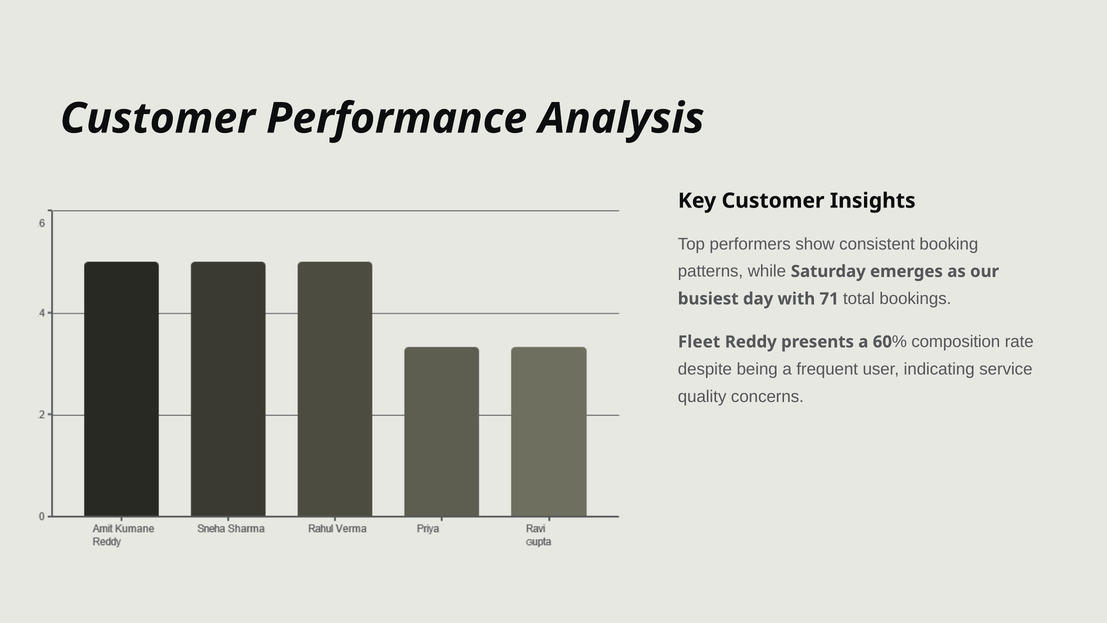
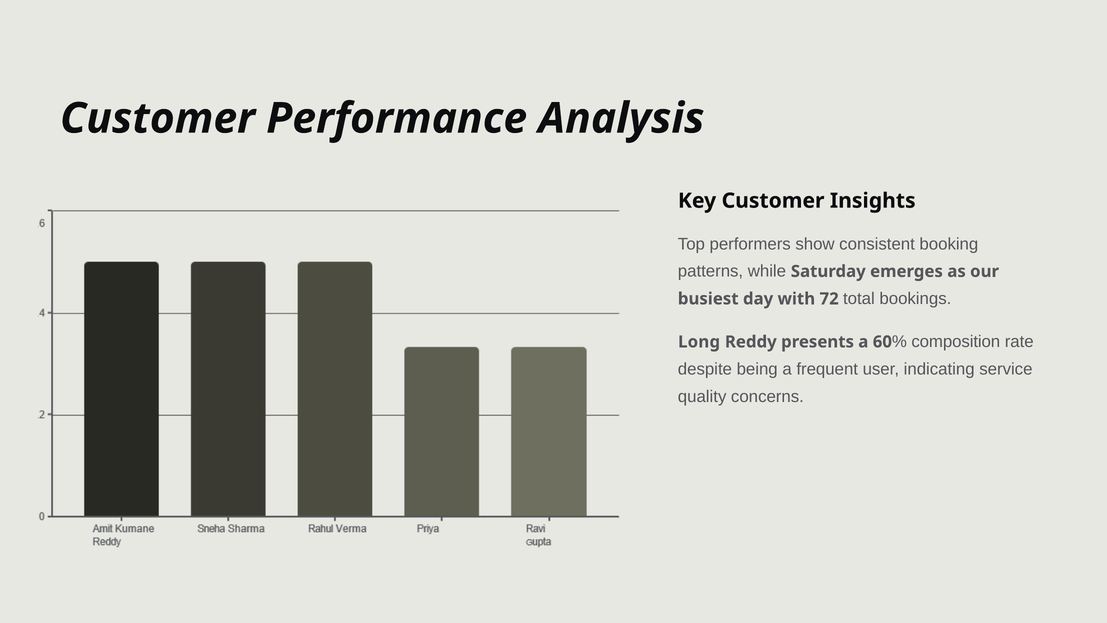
71: 71 -> 72
Fleet: Fleet -> Long
